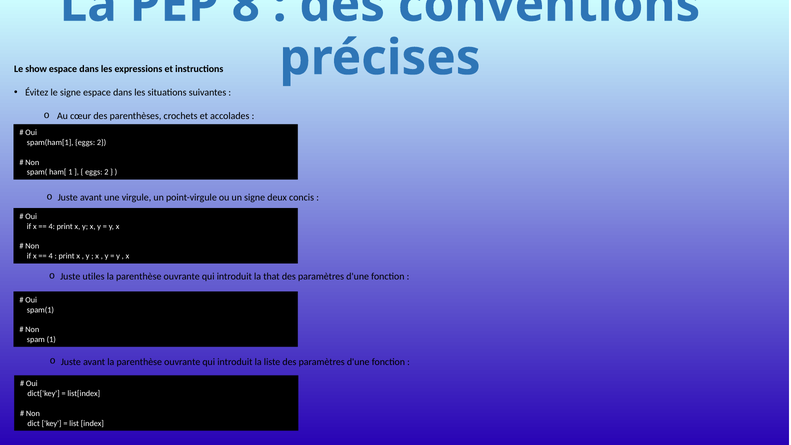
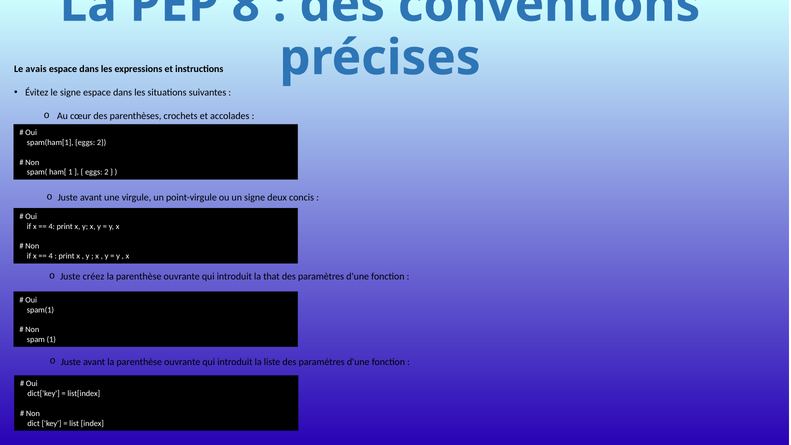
show: show -> avais
utiles: utiles -> créez
